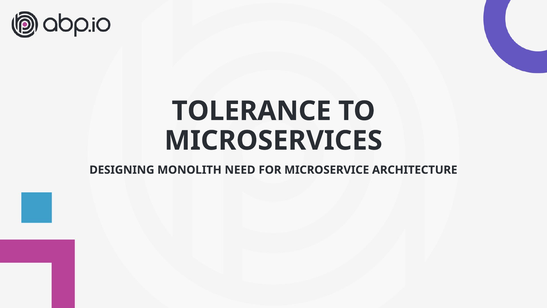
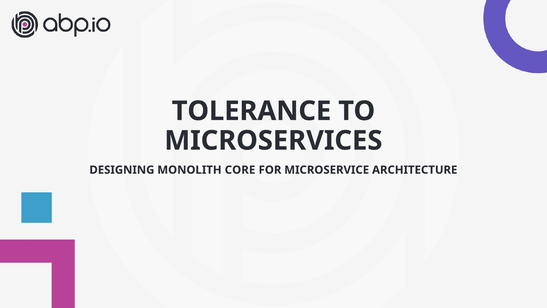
NEED: NEED -> CORE
